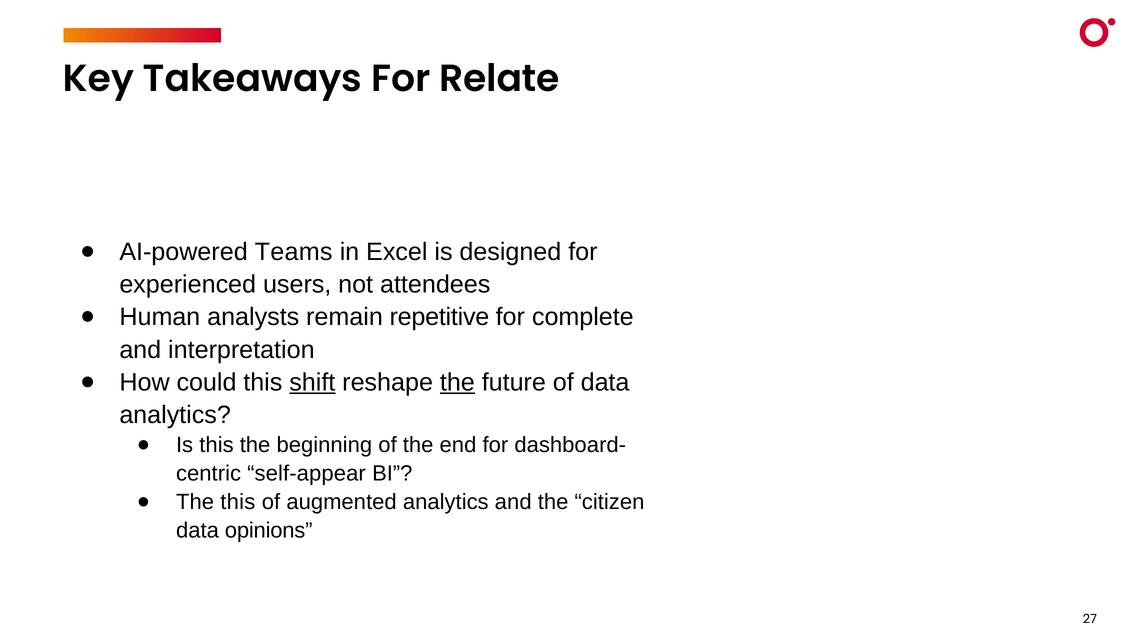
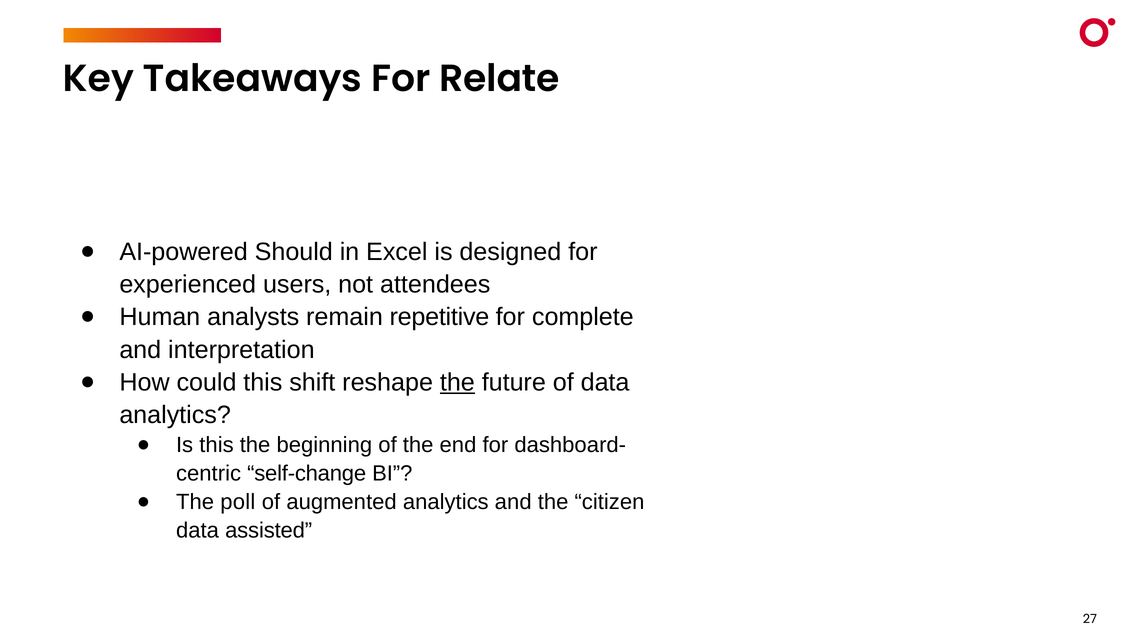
Teams: Teams -> Should
shift underline: present -> none
self-appear: self-appear -> self-change
The this: this -> poll
opinions: opinions -> assisted
